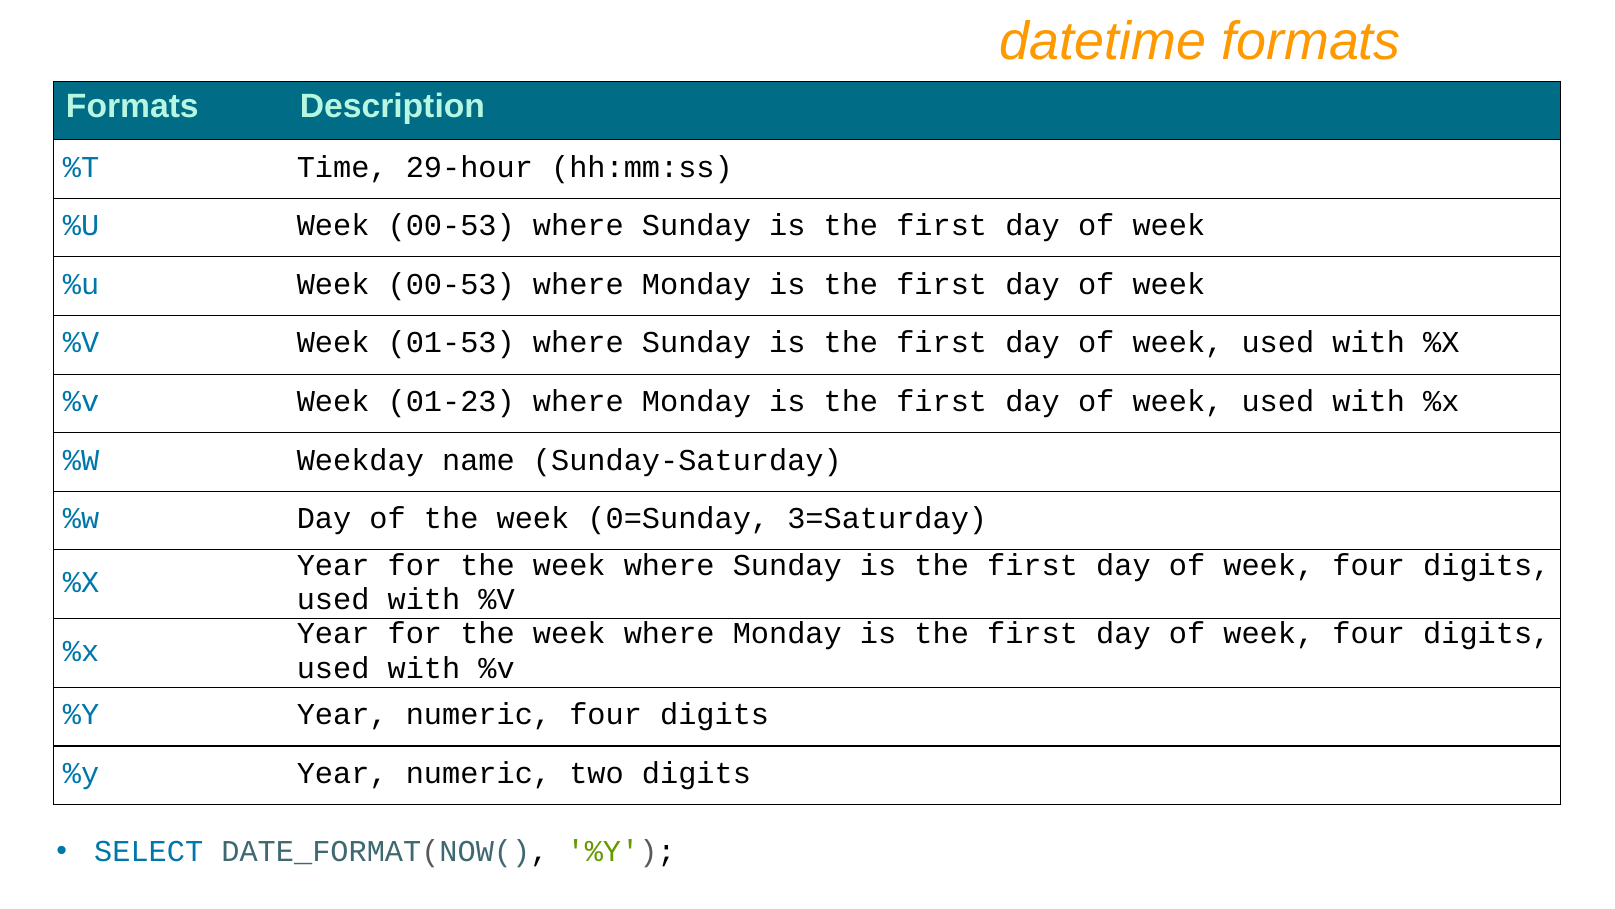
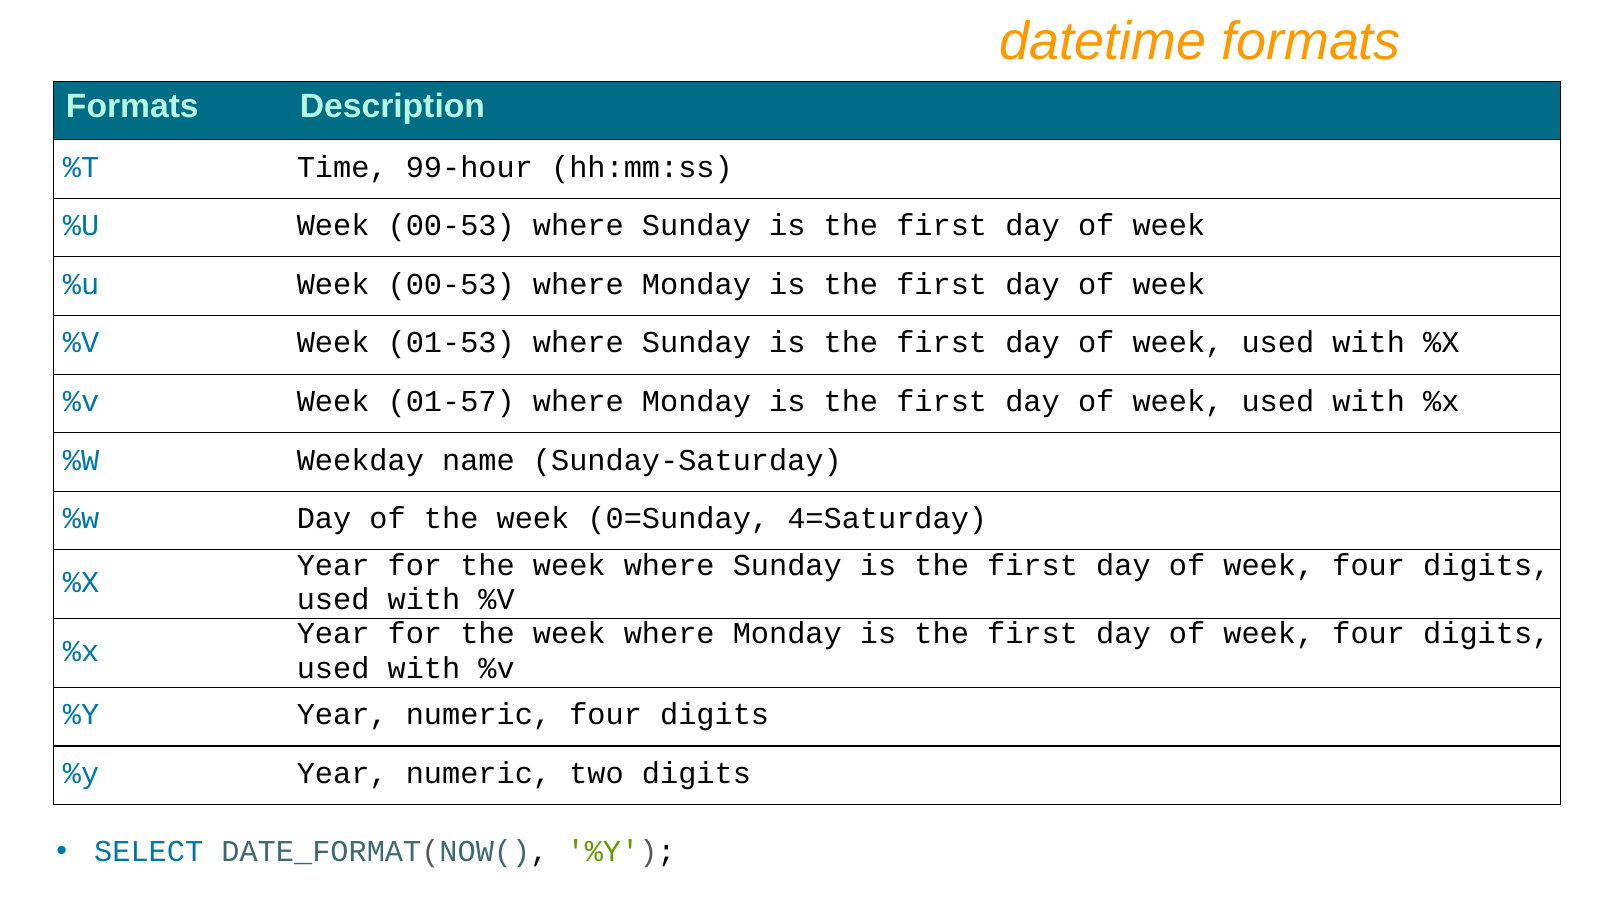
29-hour: 29-hour -> 99-hour
01-23: 01-23 -> 01-57
3=Saturday: 3=Saturday -> 4=Saturday
